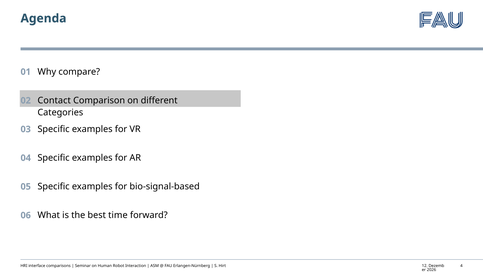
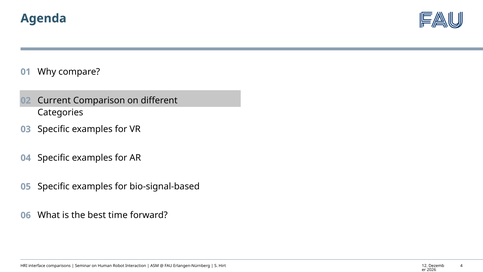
Contact: Contact -> Current
